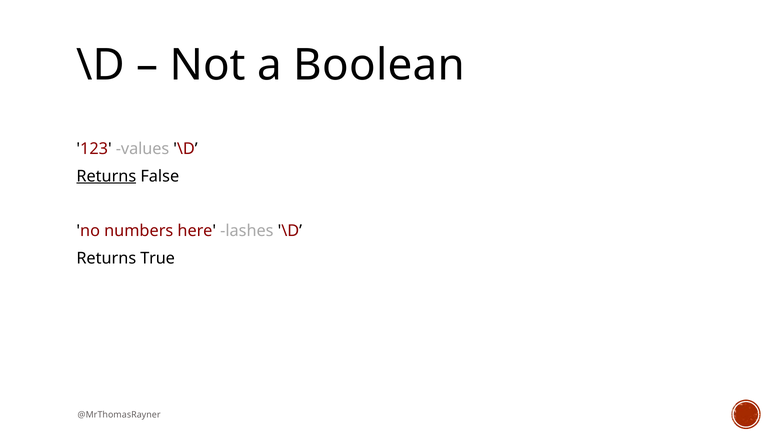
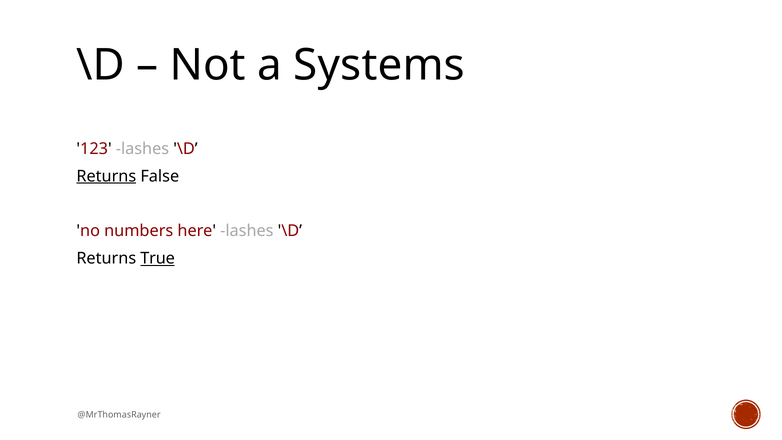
Boolean: Boolean -> Systems
123 values: values -> lashes
True underline: none -> present
